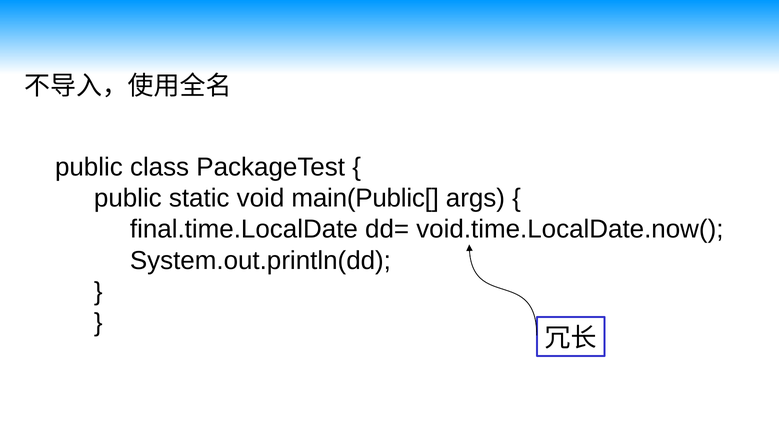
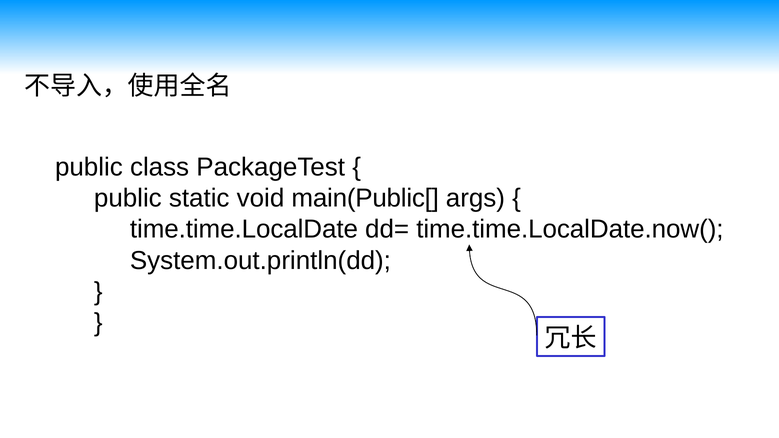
final.time.LocalDate: final.time.LocalDate -> time.time.LocalDate
void.time.LocalDate.now(: void.time.LocalDate.now( -> time.time.LocalDate.now(
